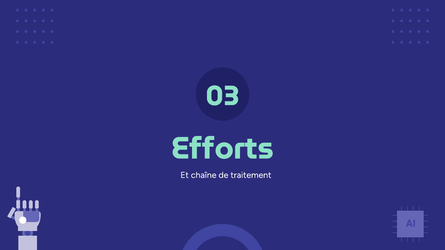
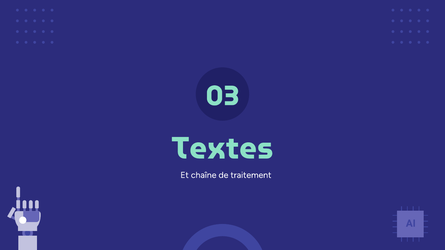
Efforts: Efforts -> Textes
